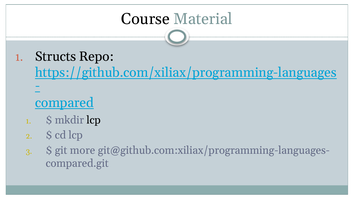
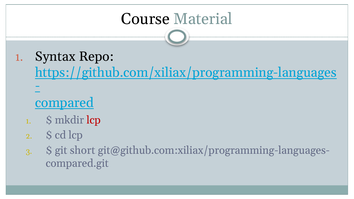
Structs: Structs -> Syntax
lcp at (94, 120) colour: black -> red
more: more -> short
